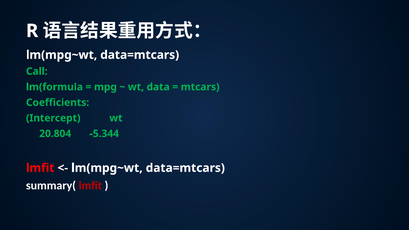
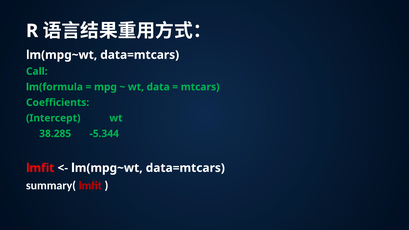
20.804: 20.804 -> 38.285
